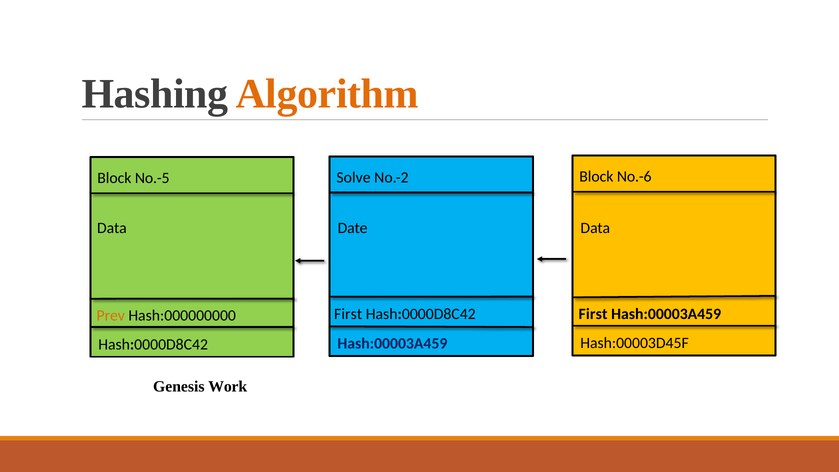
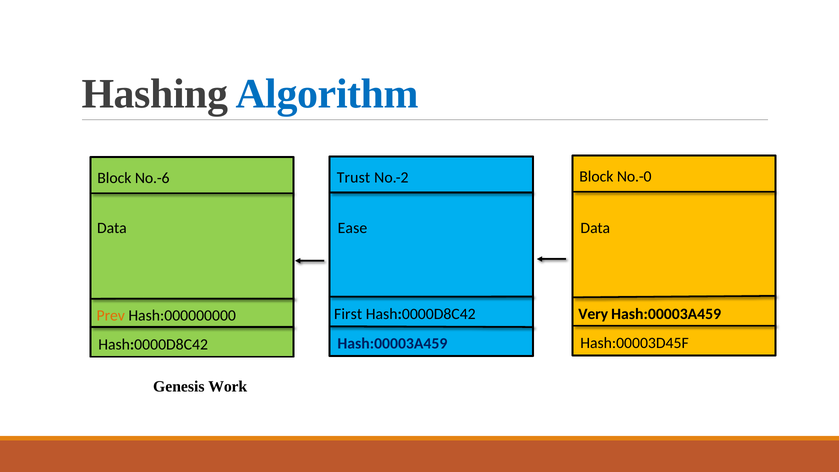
Algorithm colour: orange -> blue
No.-6: No.-6 -> No.-0
Solve: Solve -> Trust
No.-5: No.-5 -> No.-6
Date: Date -> Ease
First at (593, 314): First -> Very
